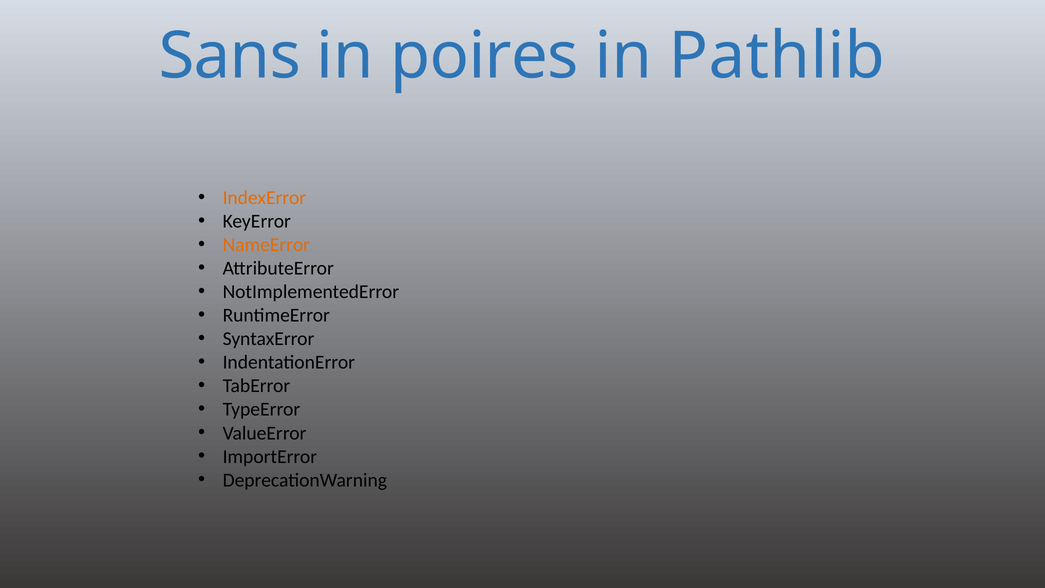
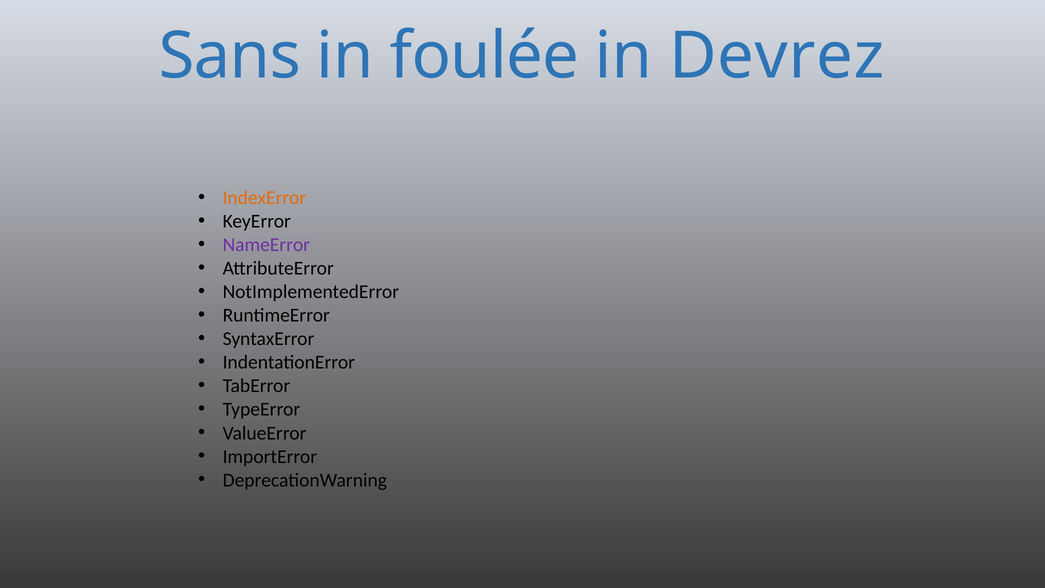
poires: poires -> foulée
Pathlib: Pathlib -> Devrez
NameError colour: orange -> purple
